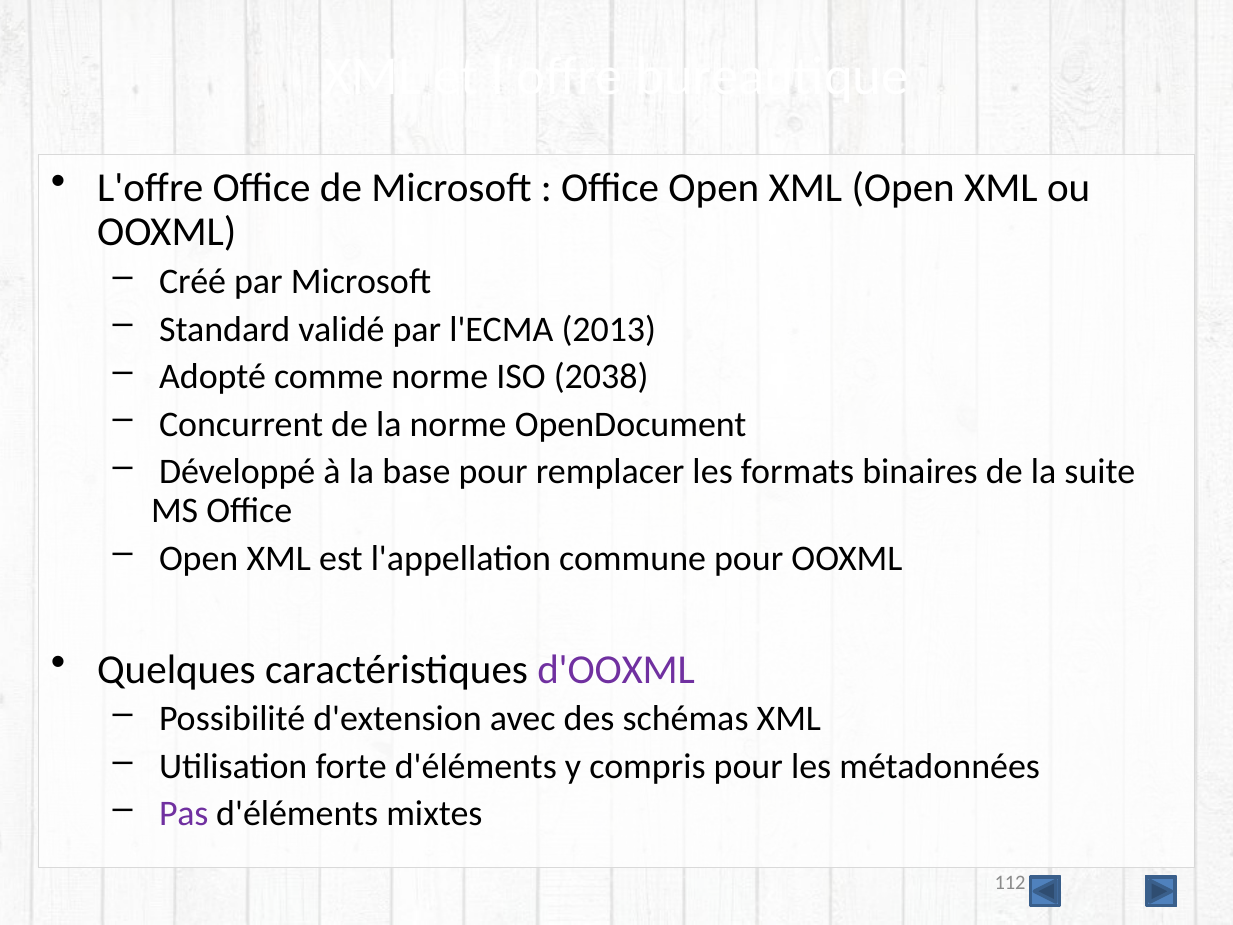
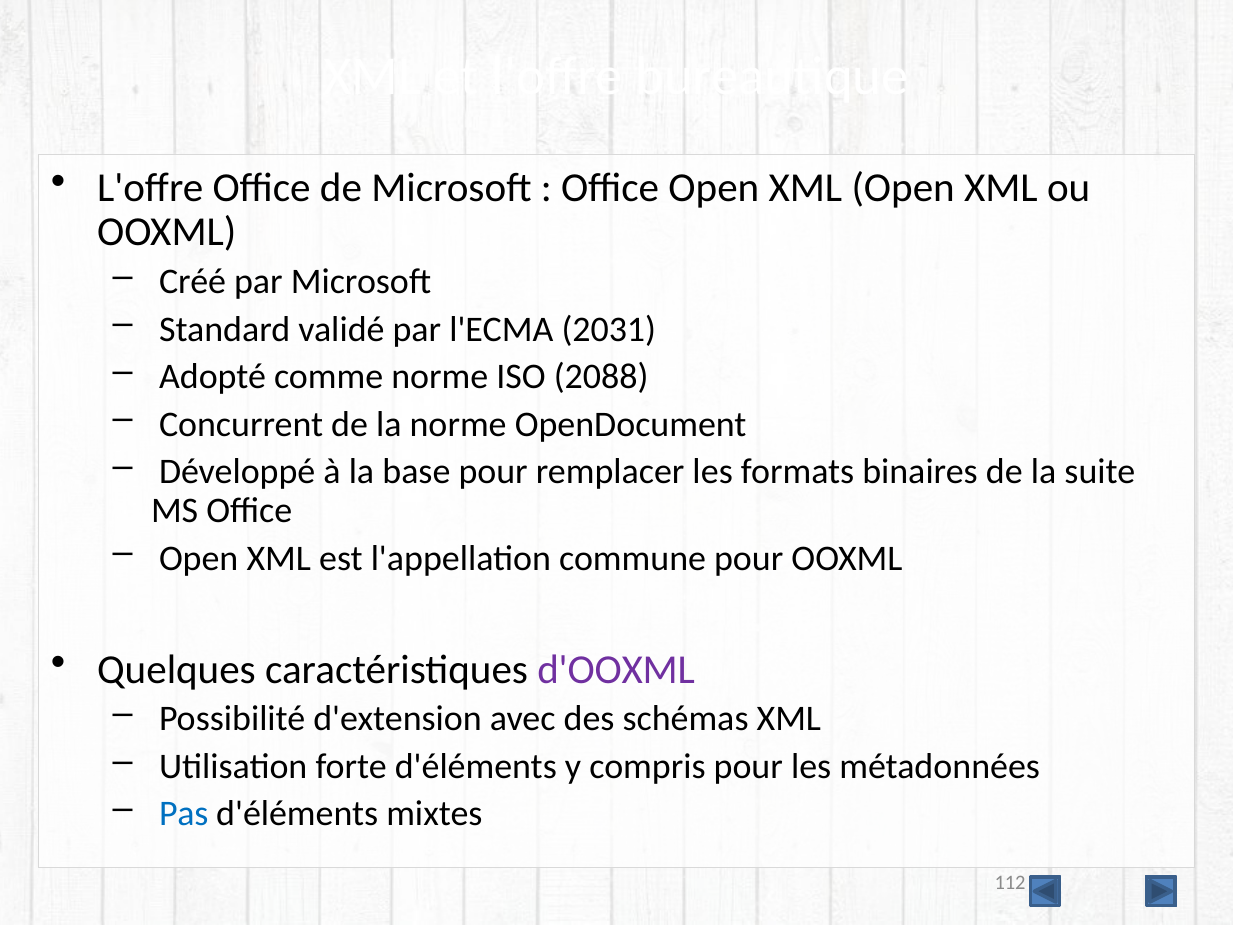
2013: 2013 -> 2031
2038: 2038 -> 2088
Pas colour: purple -> blue
